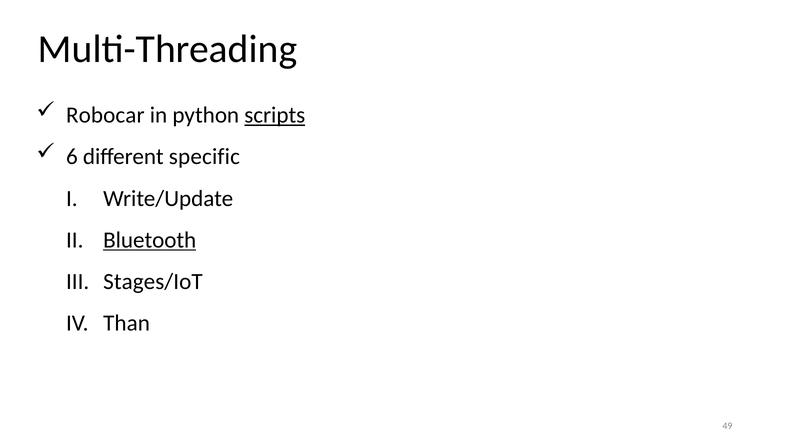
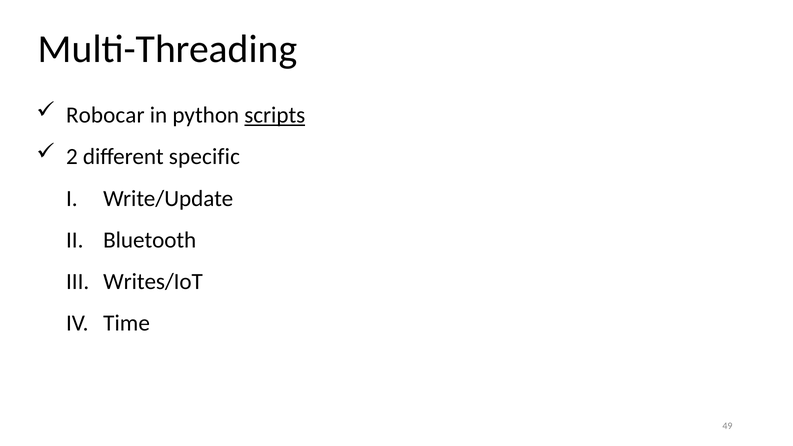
6: 6 -> 2
Bluetooth underline: present -> none
Stages/IoT: Stages/IoT -> Writes/IoT
Than: Than -> Time
